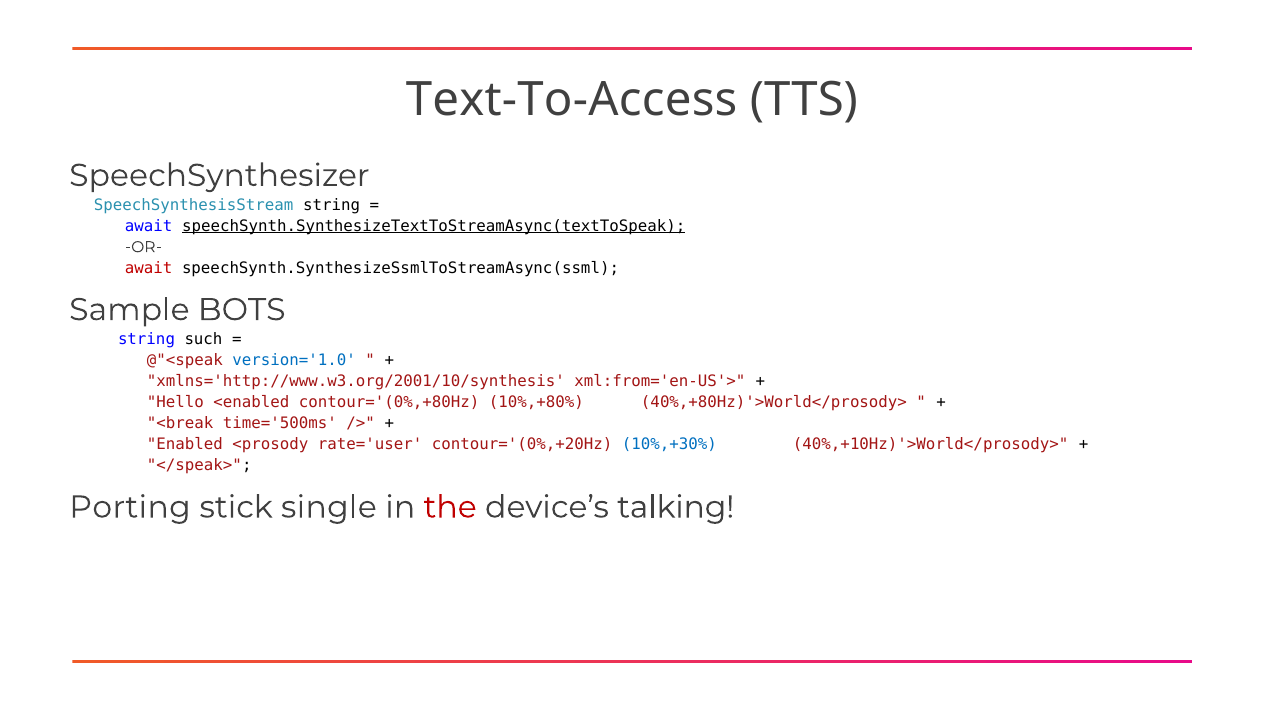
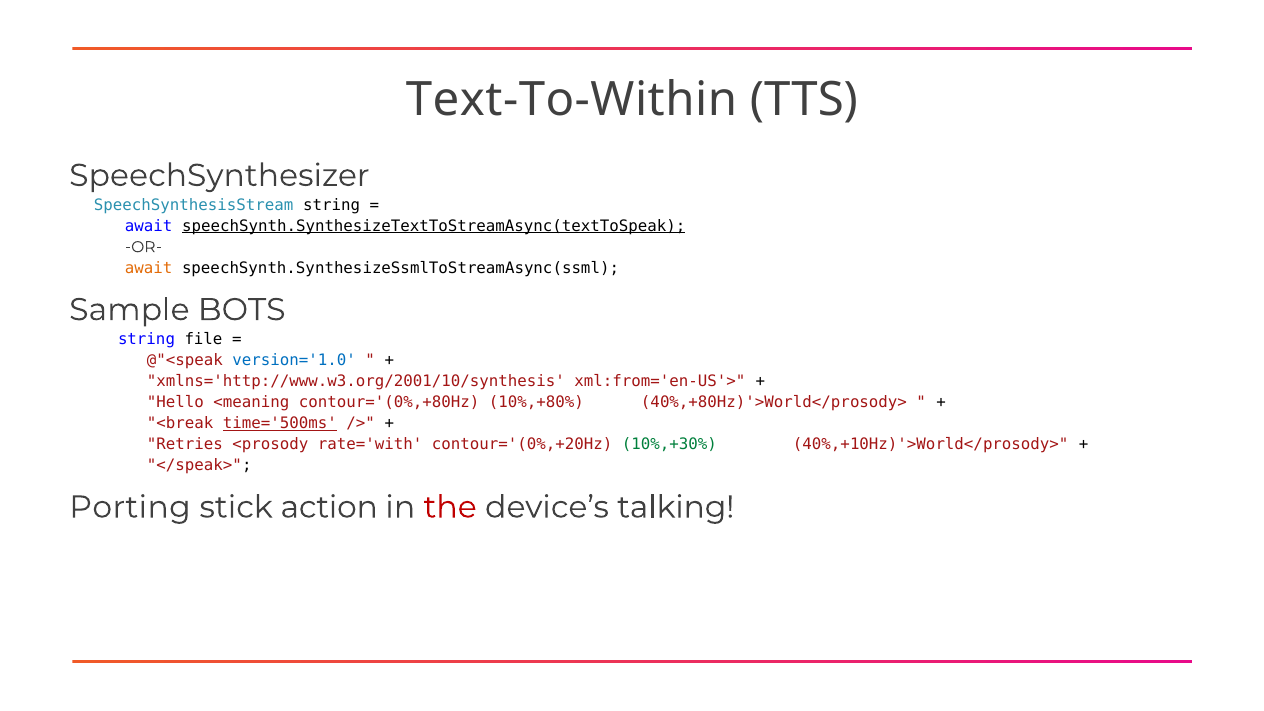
Text-To-Access: Text-To-Access -> Text-To-Within
await at (149, 268) colour: red -> orange
such: such -> file
<enabled: <enabled -> <meaning
time='500ms underline: none -> present
Enabled: Enabled -> Retries
rate='user: rate='user -> rate='with
10%,+30% colour: blue -> green
single: single -> action
